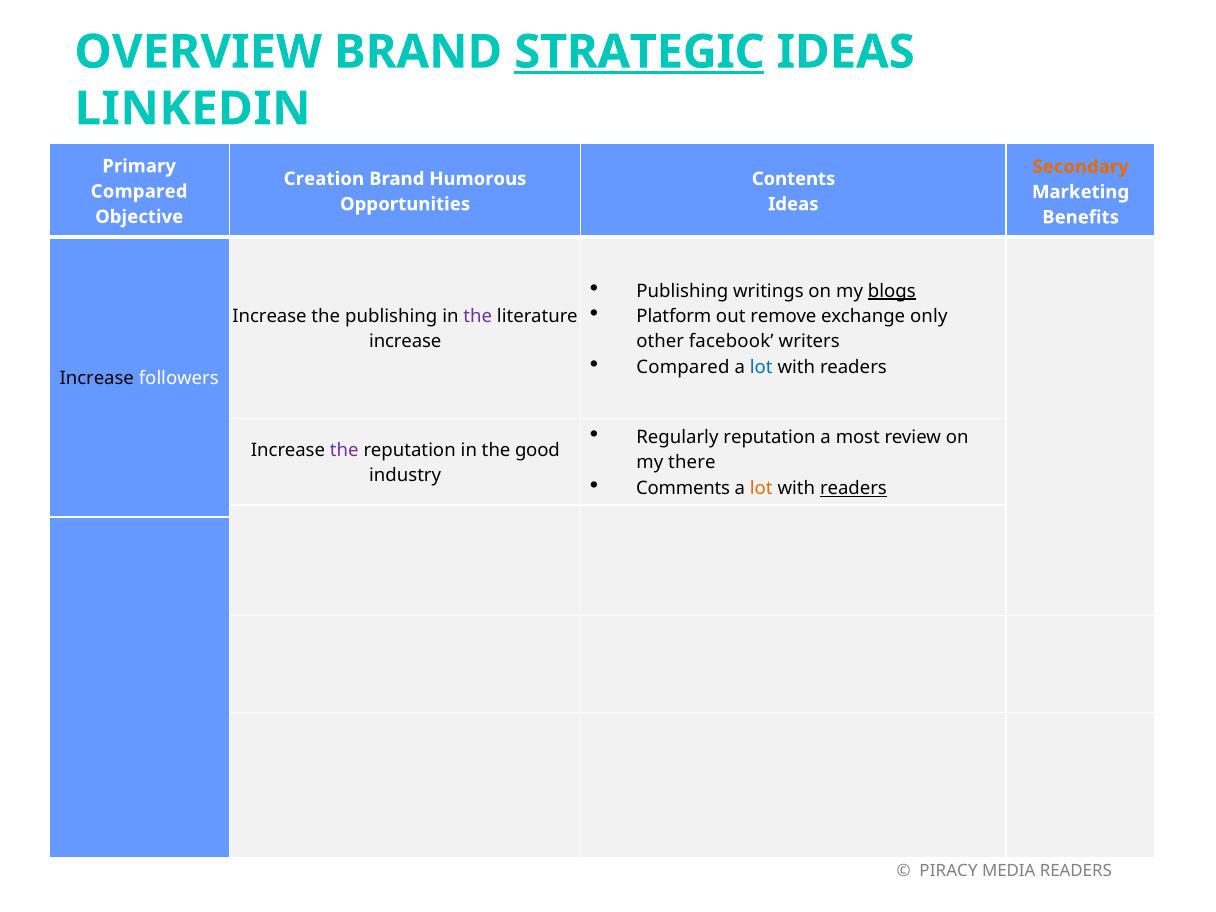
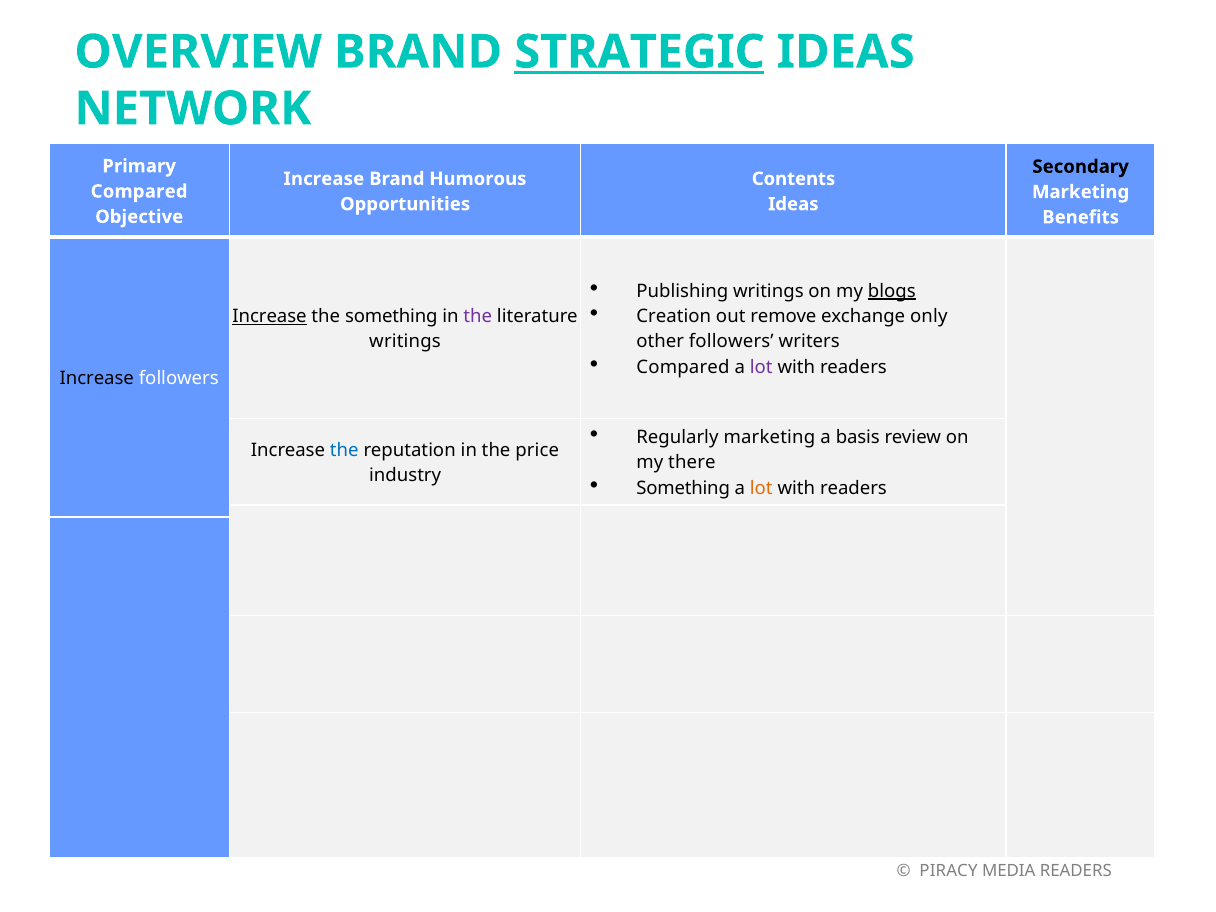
LINKEDIN: LINKEDIN -> NETWORK
Secondary colour: orange -> black
Creation at (324, 179): Creation -> Increase
Platform: Platform -> Creation
Increase at (270, 316) underline: none -> present
the publishing: publishing -> something
increase at (405, 342): increase -> writings
other facebook: facebook -> followers
lot at (761, 367) colour: blue -> purple
Regularly reputation: reputation -> marketing
most: most -> basis
the at (344, 450) colour: purple -> blue
good: good -> price
Comments at (683, 488): Comments -> Something
readers at (853, 488) underline: present -> none
